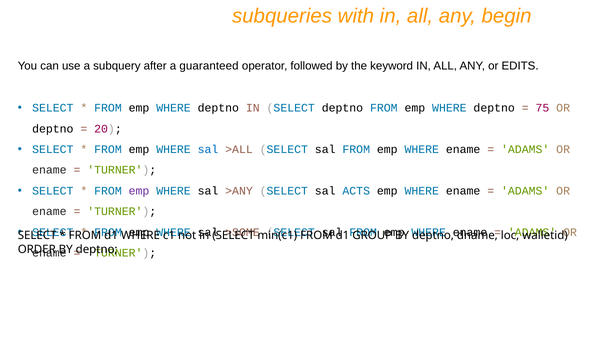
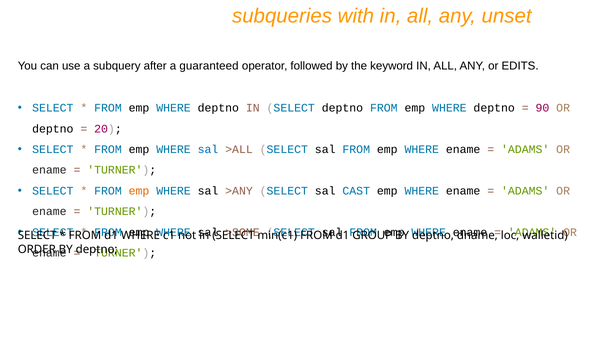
begin: begin -> unset
75: 75 -> 90
emp at (139, 191) colour: purple -> orange
ACTS: ACTS -> CAST
